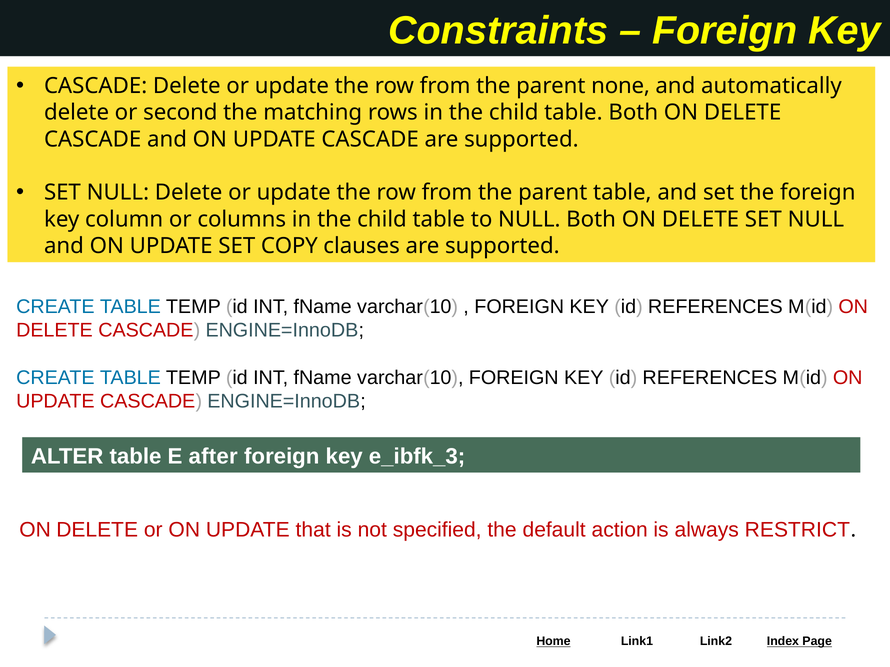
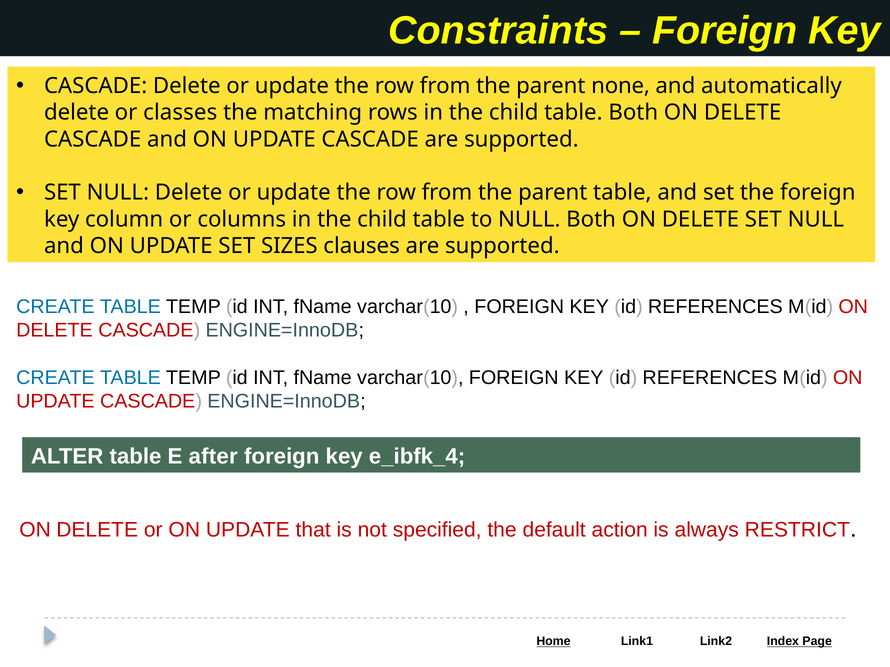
second: second -> classes
COPY: COPY -> SIZES
e_ibfk_3: e_ibfk_3 -> e_ibfk_4
